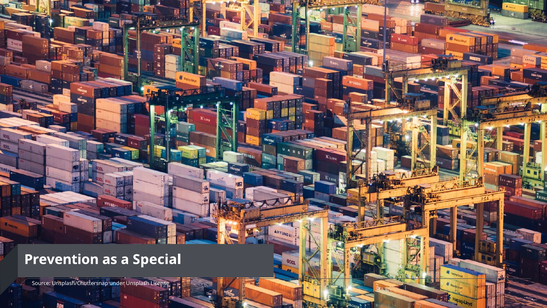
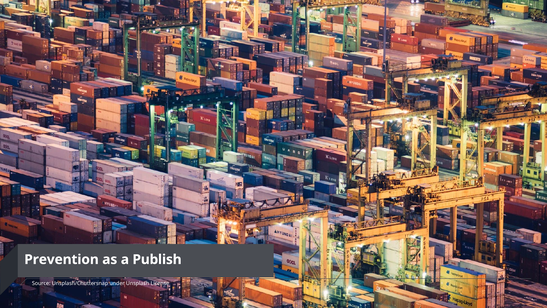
Special: Special -> Publish
